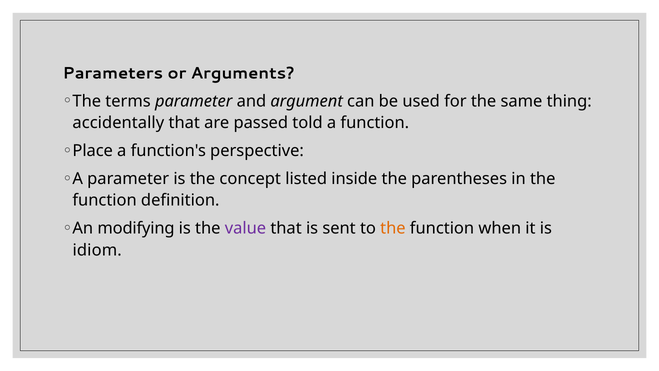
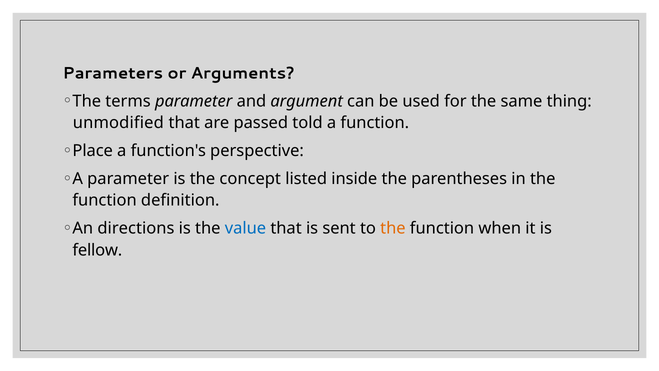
accidentally: accidentally -> unmodified
modifying: modifying -> directions
value colour: purple -> blue
idiom: idiom -> fellow
